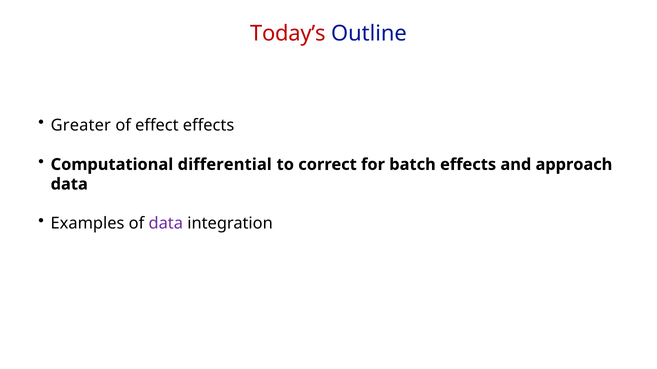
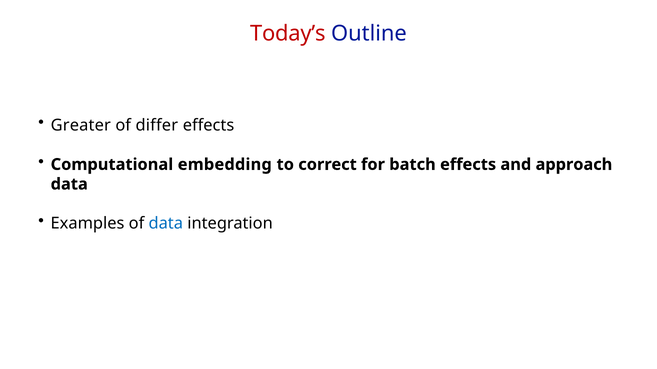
effect: effect -> differ
differential: differential -> embedding
data at (166, 224) colour: purple -> blue
